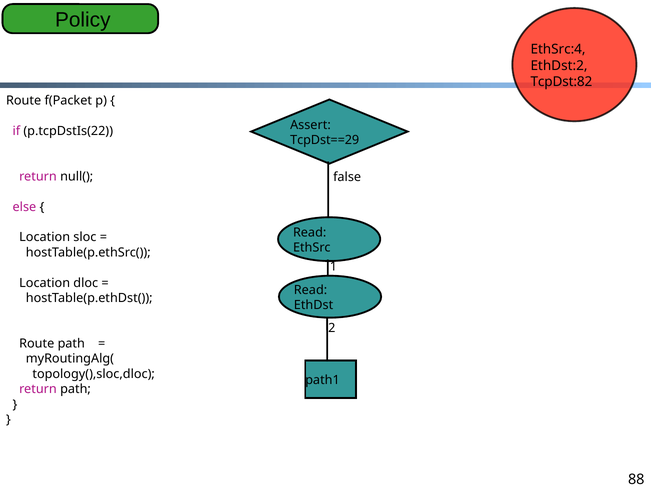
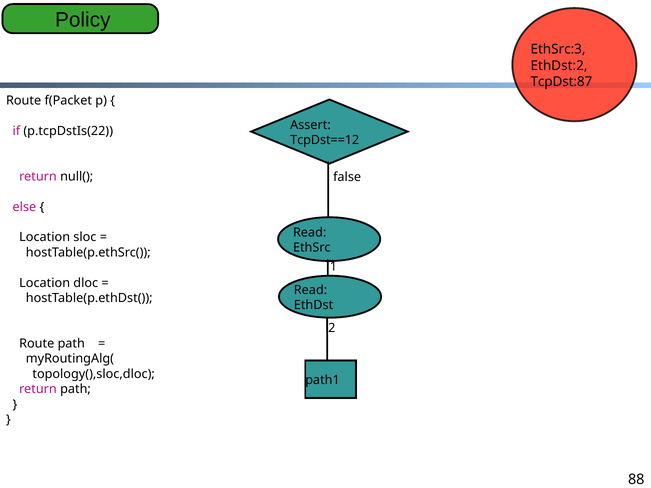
EthSrc:4: EthSrc:4 -> EthSrc:3
TcpDst:82: TcpDst:82 -> TcpDst:87
TcpDst==29: TcpDst==29 -> TcpDst==12
